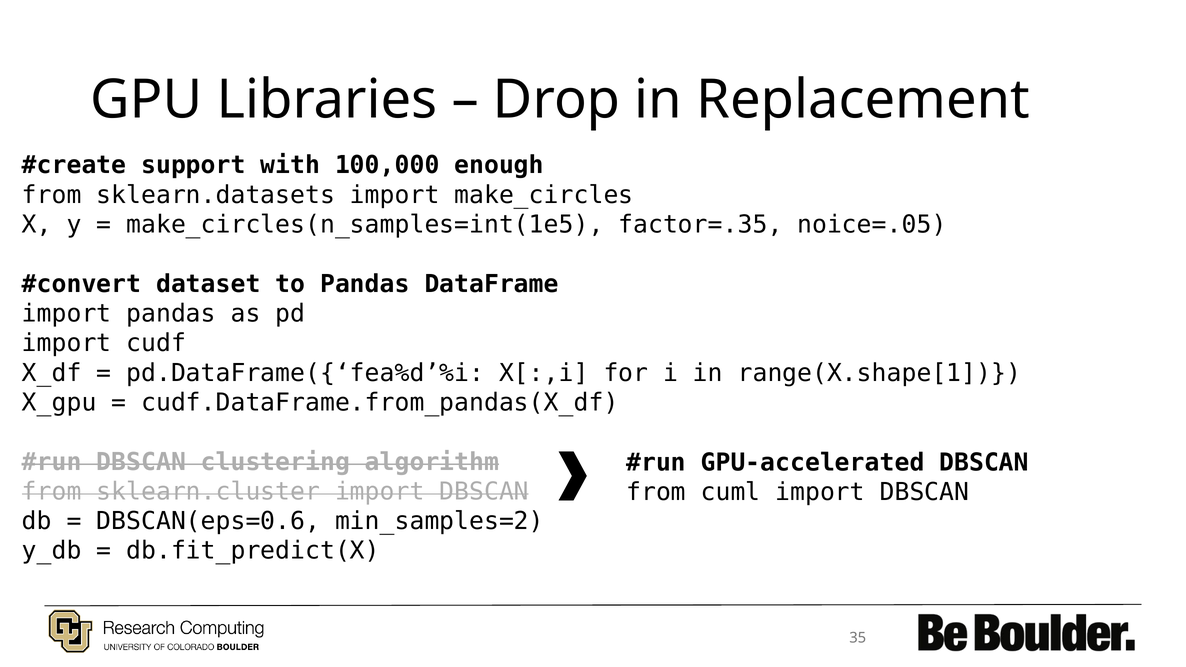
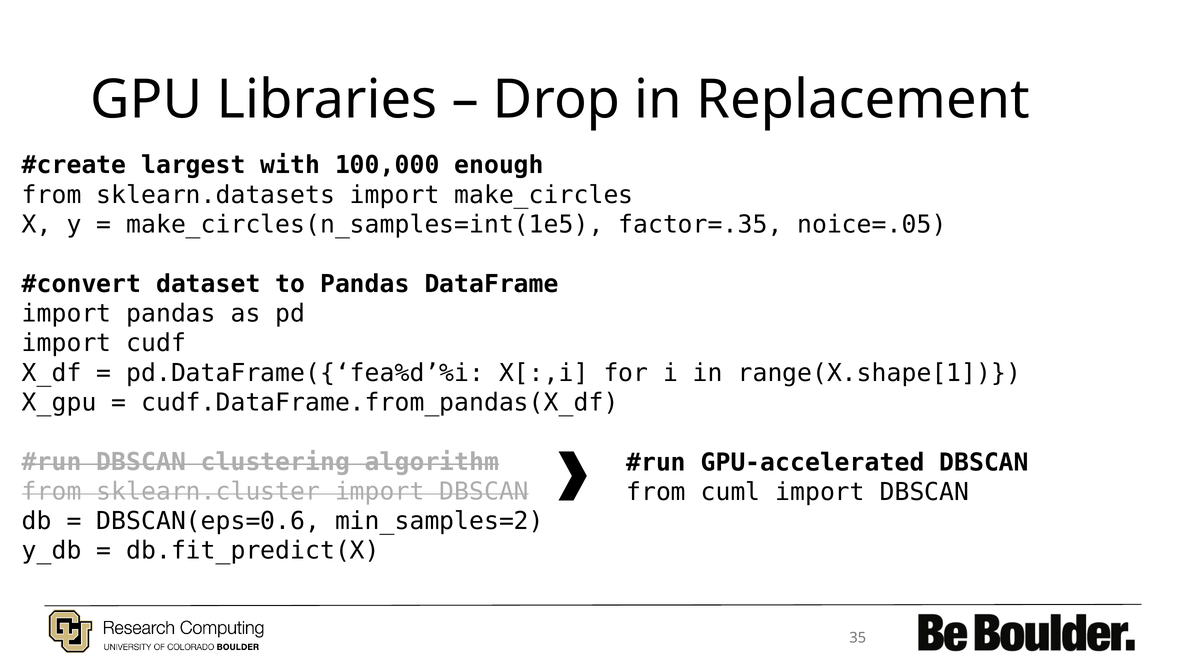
support: support -> largest
